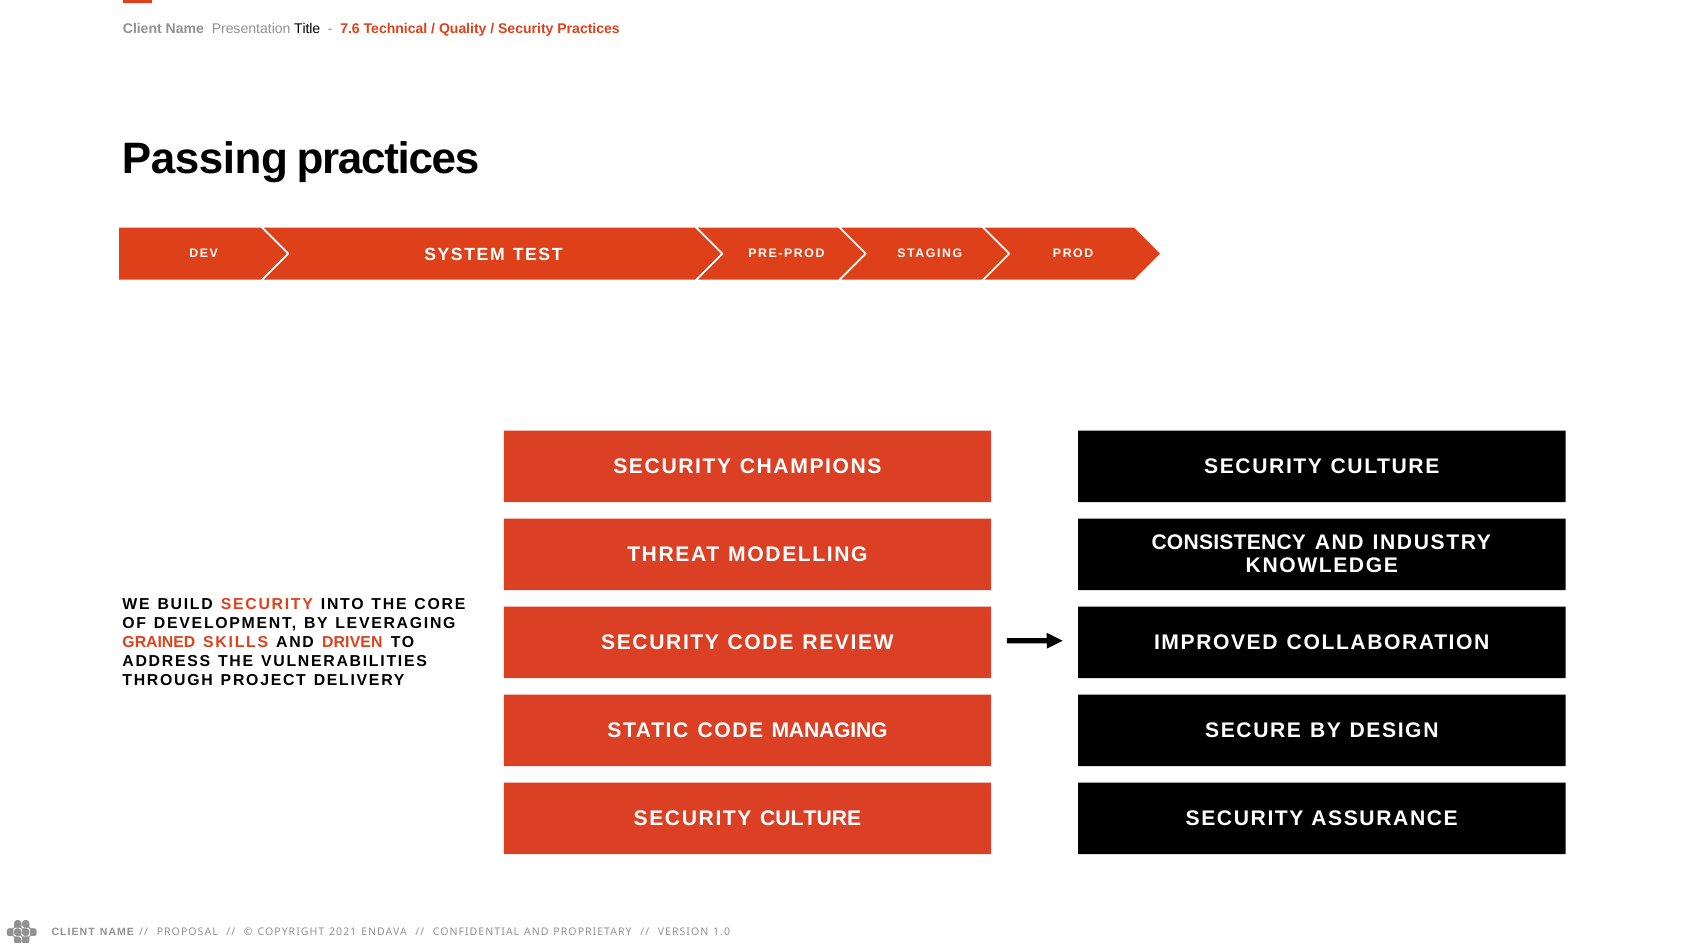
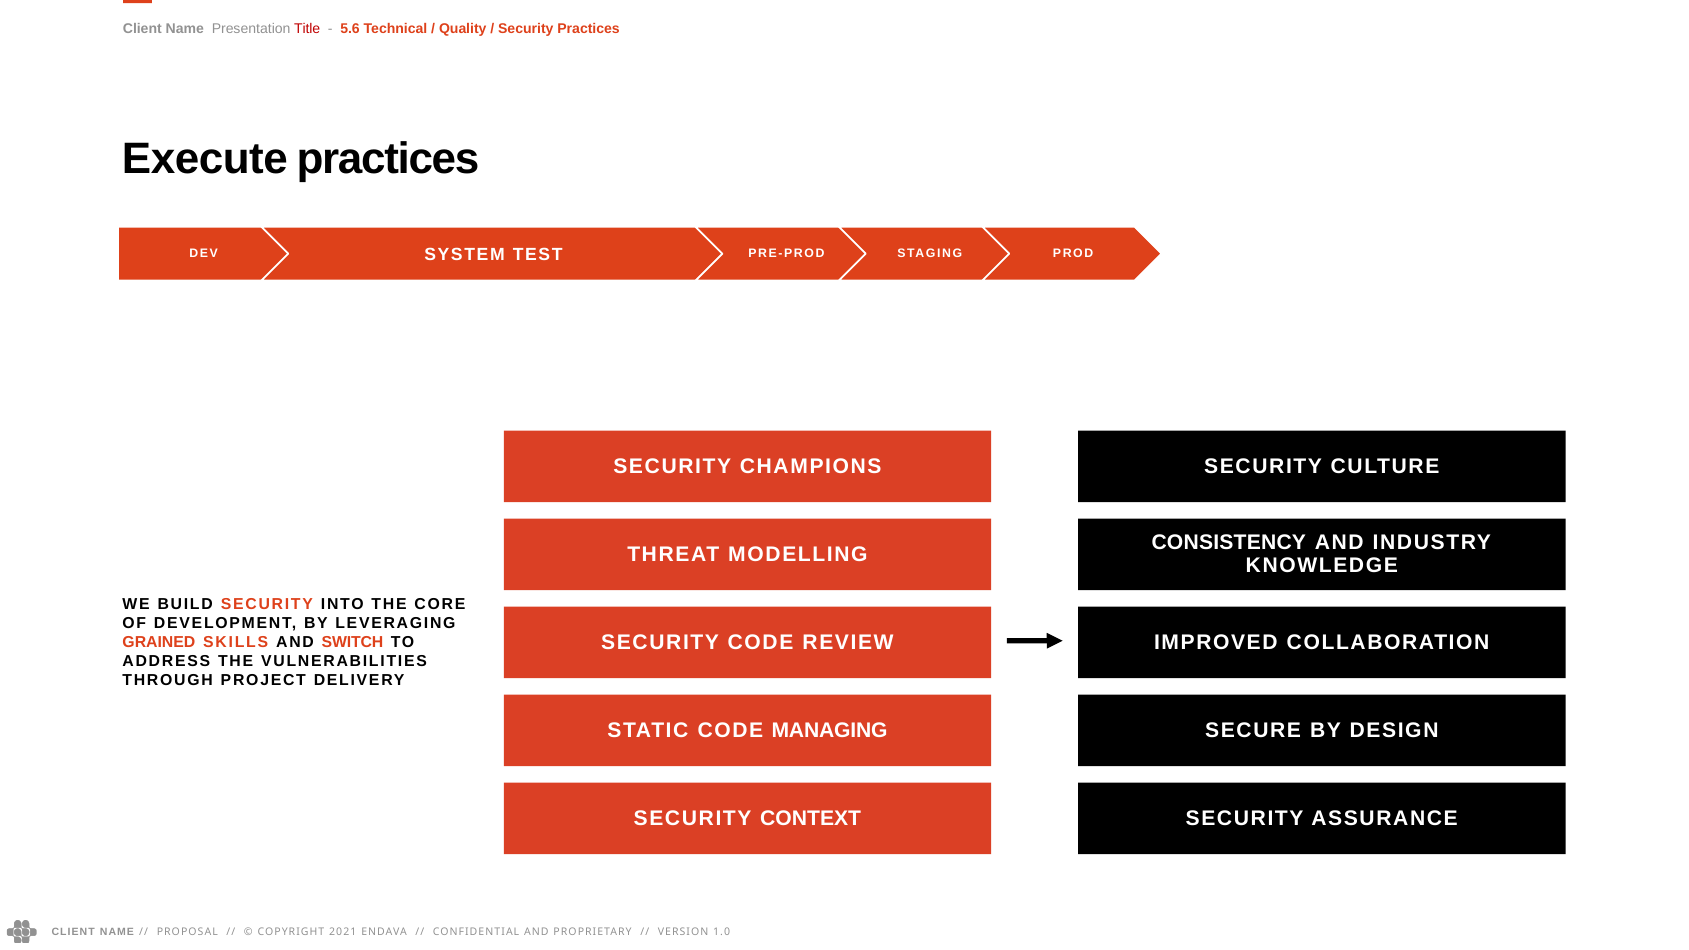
Title colour: black -> red
7.6: 7.6 -> 5.6
Passing: Passing -> Execute
DRIVEN: DRIVEN -> SWITCH
CULTURE at (811, 818): CULTURE -> CONTEXT
